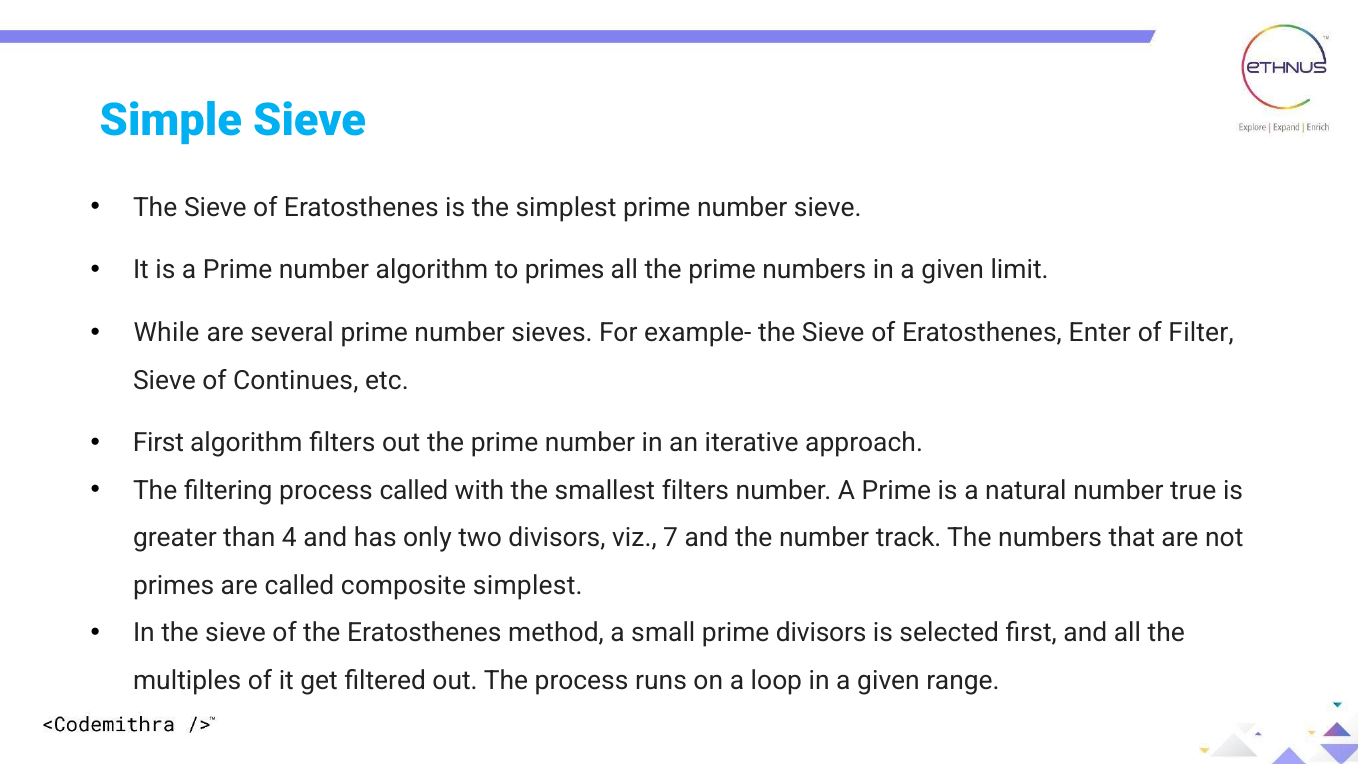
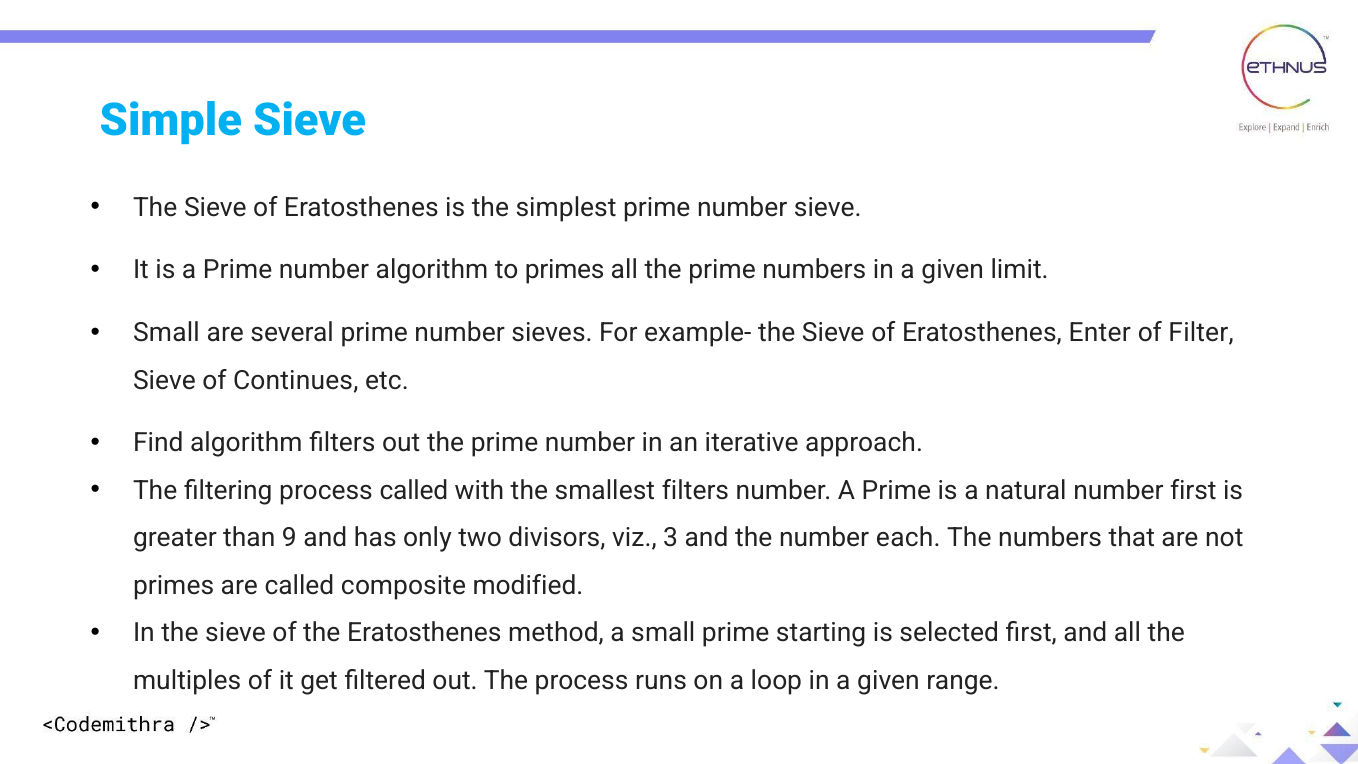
While at (166, 333): While -> Small
First at (158, 443): First -> Find
number true: true -> first
4: 4 -> 9
7: 7 -> 3
track: track -> each
composite simplest: simplest -> modified
prime divisors: divisors -> starting
